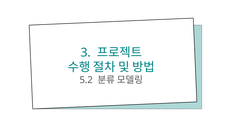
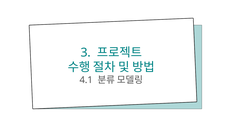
5.2: 5.2 -> 4.1
